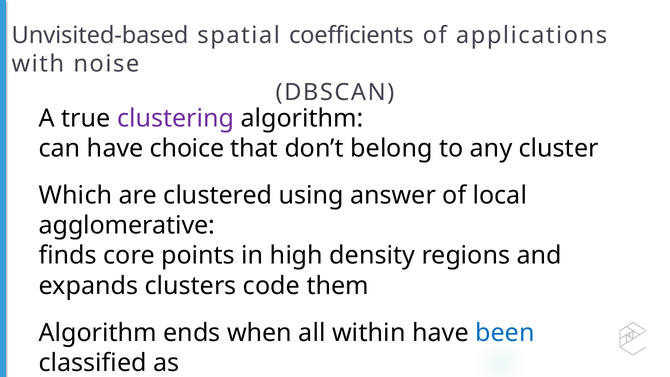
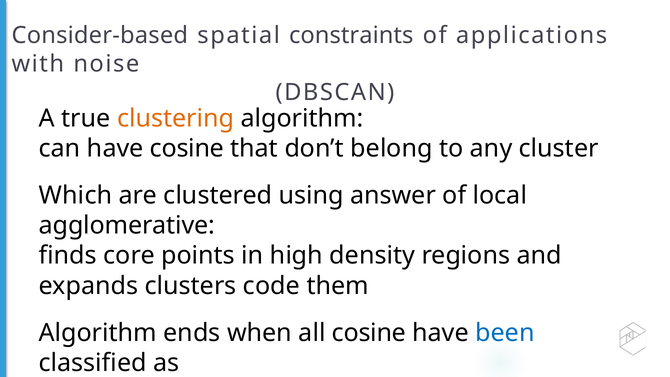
Unvisited-based: Unvisited-based -> Consider-based
coefficients: coefficients -> constraints
clustering colour: purple -> orange
have choice: choice -> cosine
all within: within -> cosine
